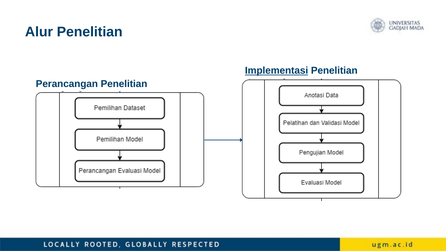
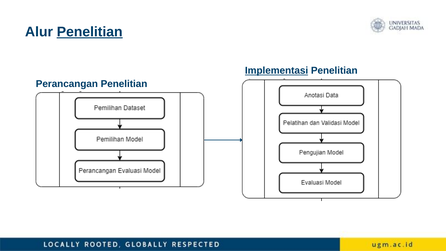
Penelitian at (90, 32) underline: none -> present
